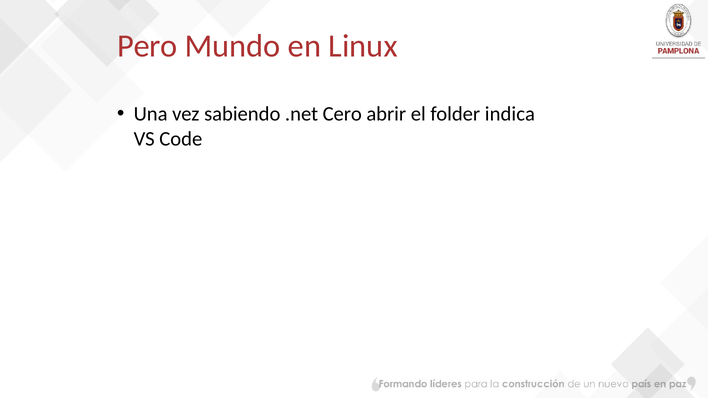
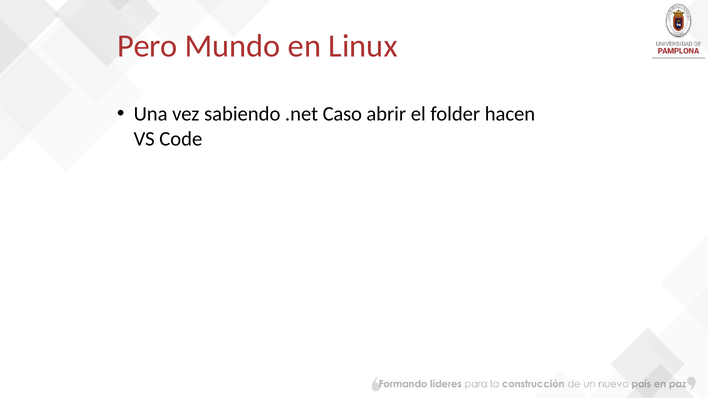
Cero: Cero -> Caso
indica: indica -> hacen
